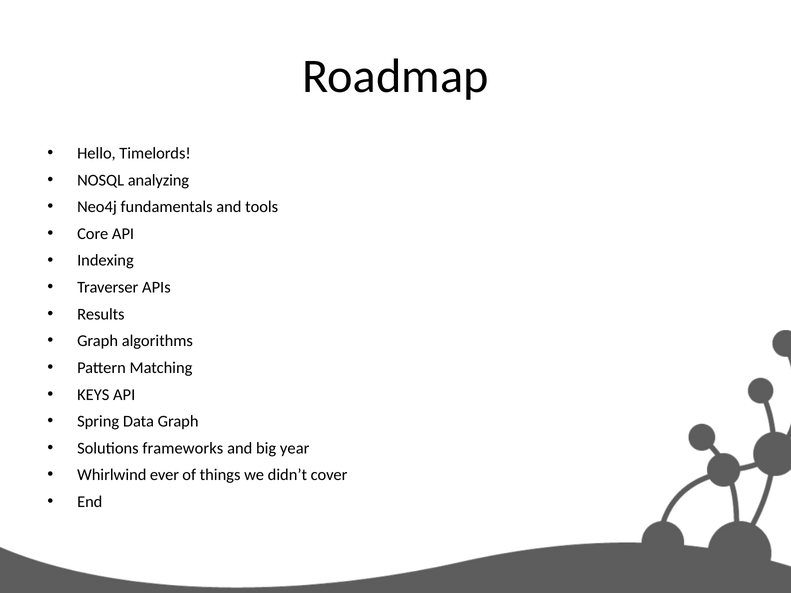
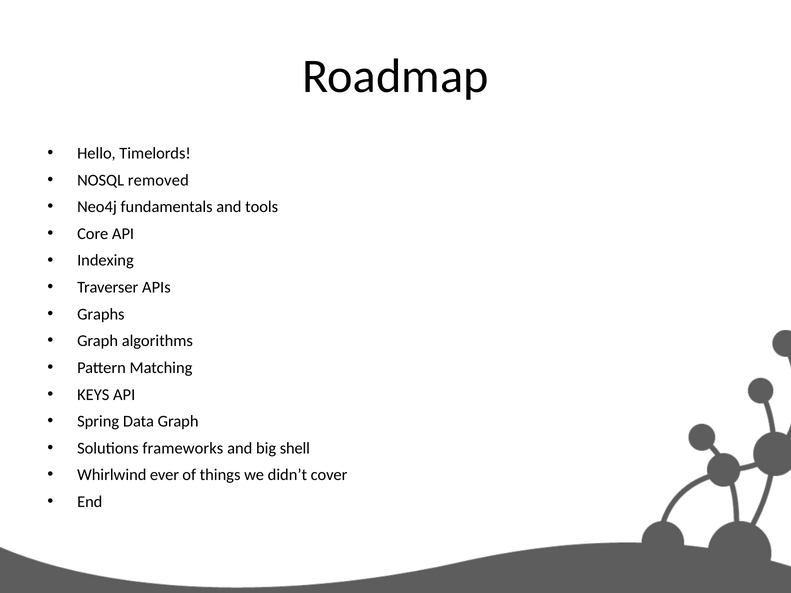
analyzing: analyzing -> removed
Results: Results -> Graphs
year: year -> shell
